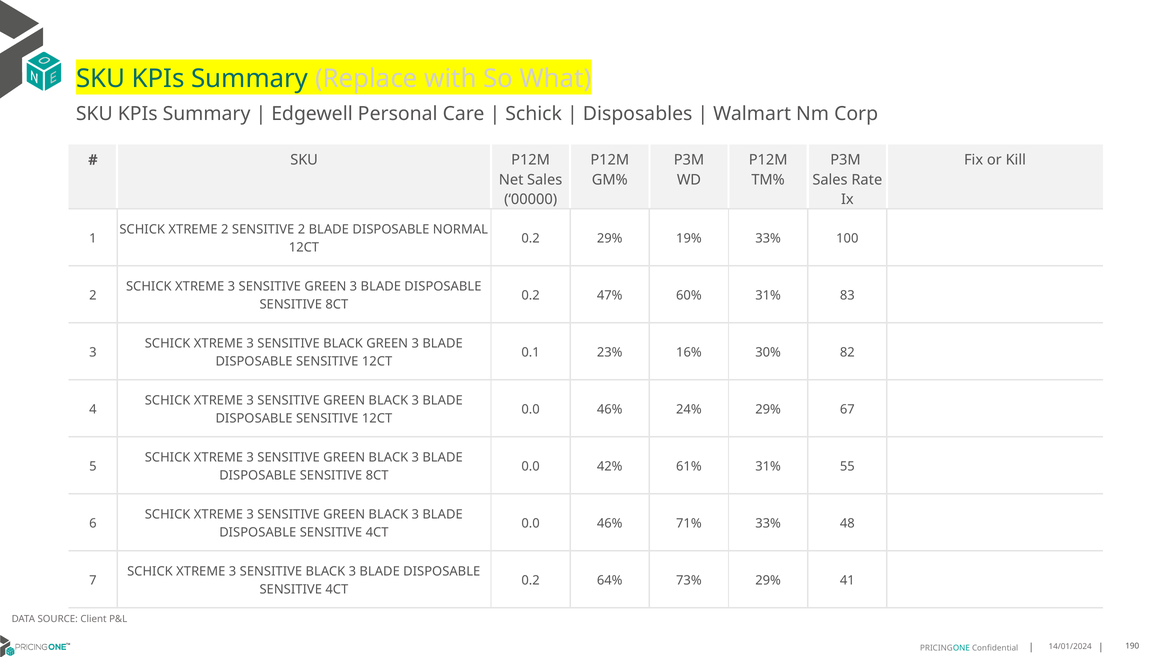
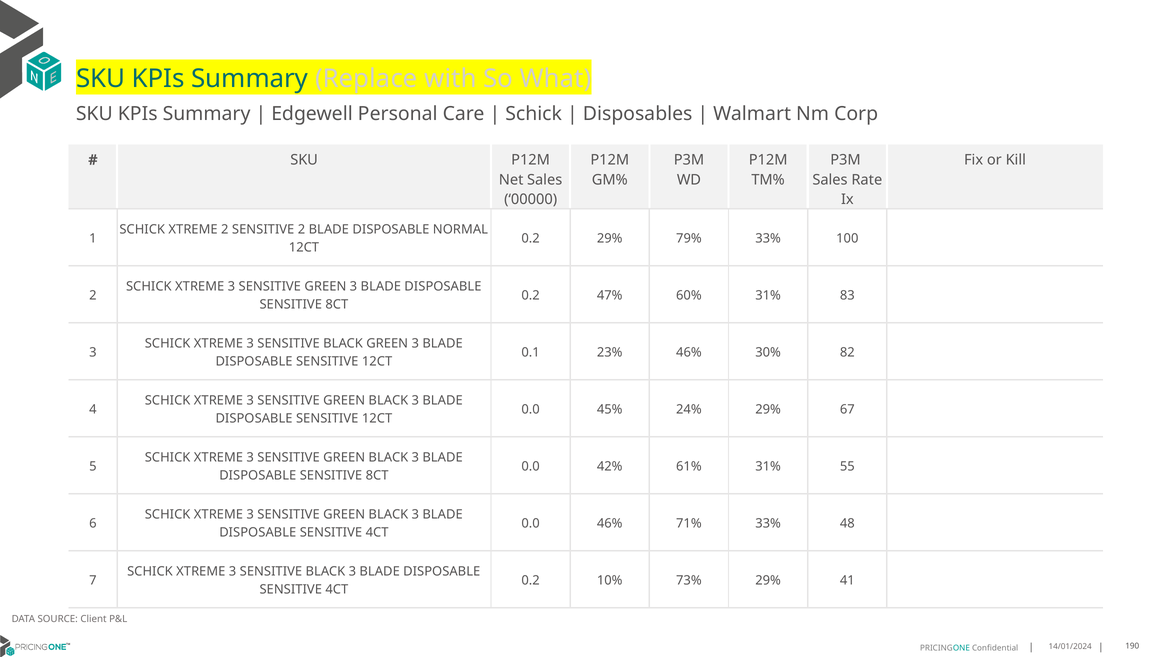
19%: 19% -> 79%
23% 16%: 16% -> 46%
46% at (610, 409): 46% -> 45%
64%: 64% -> 10%
